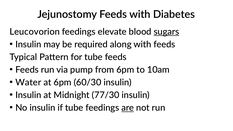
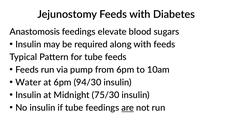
Leucovorion: Leucovorion -> Anastomosis
sugars underline: present -> none
60/30: 60/30 -> 94/30
77/30: 77/30 -> 75/30
